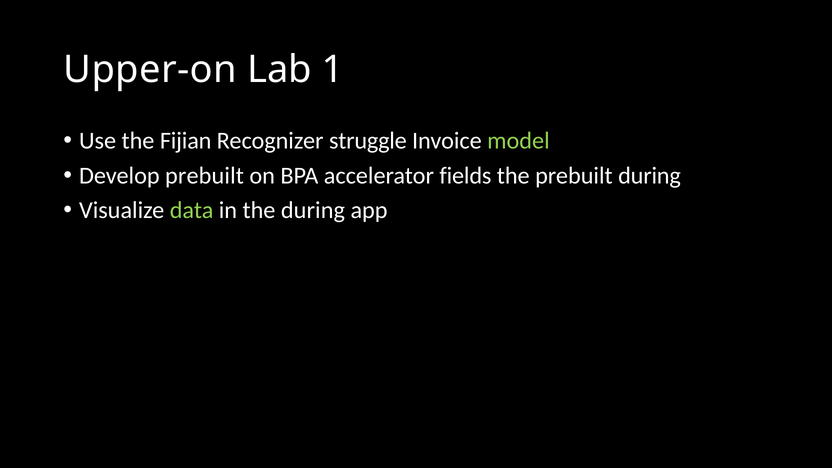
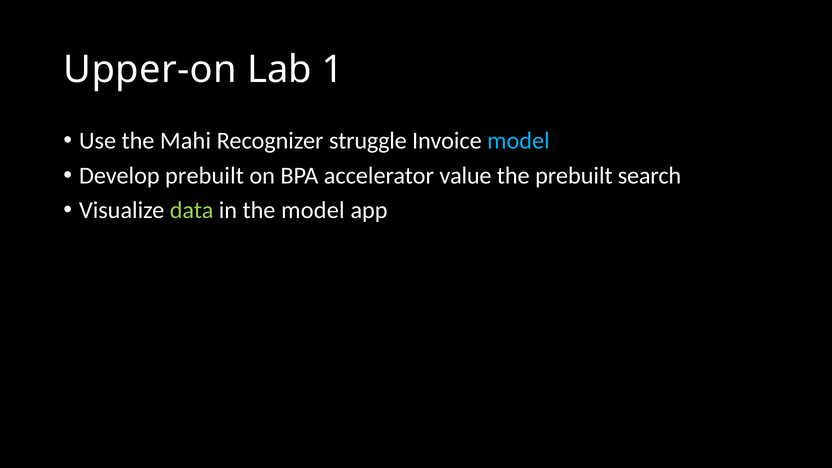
Fijian: Fijian -> Mahi
model at (518, 141) colour: light green -> light blue
fields: fields -> value
prebuilt during: during -> search
the during: during -> model
